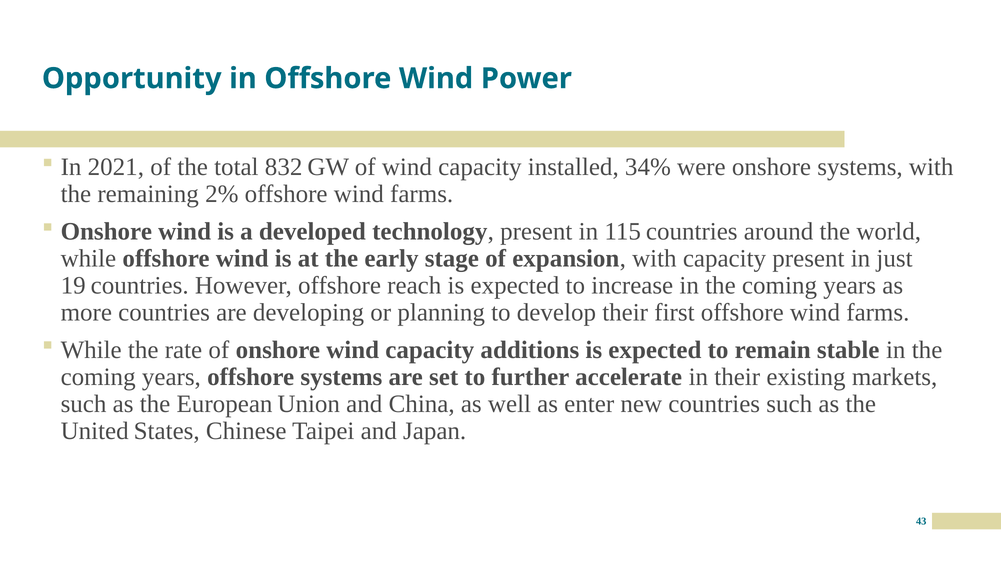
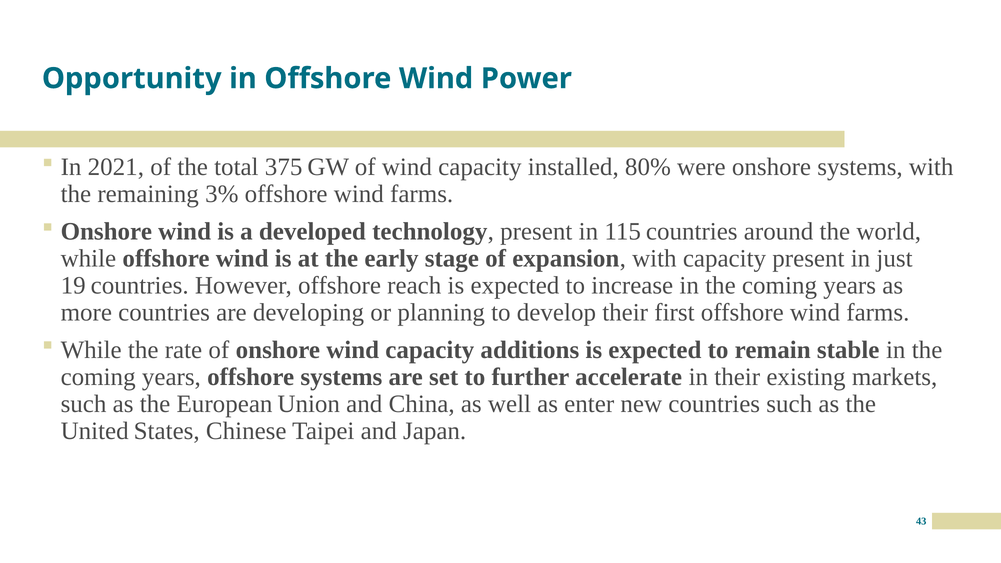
832: 832 -> 375
34%: 34% -> 80%
2%: 2% -> 3%
